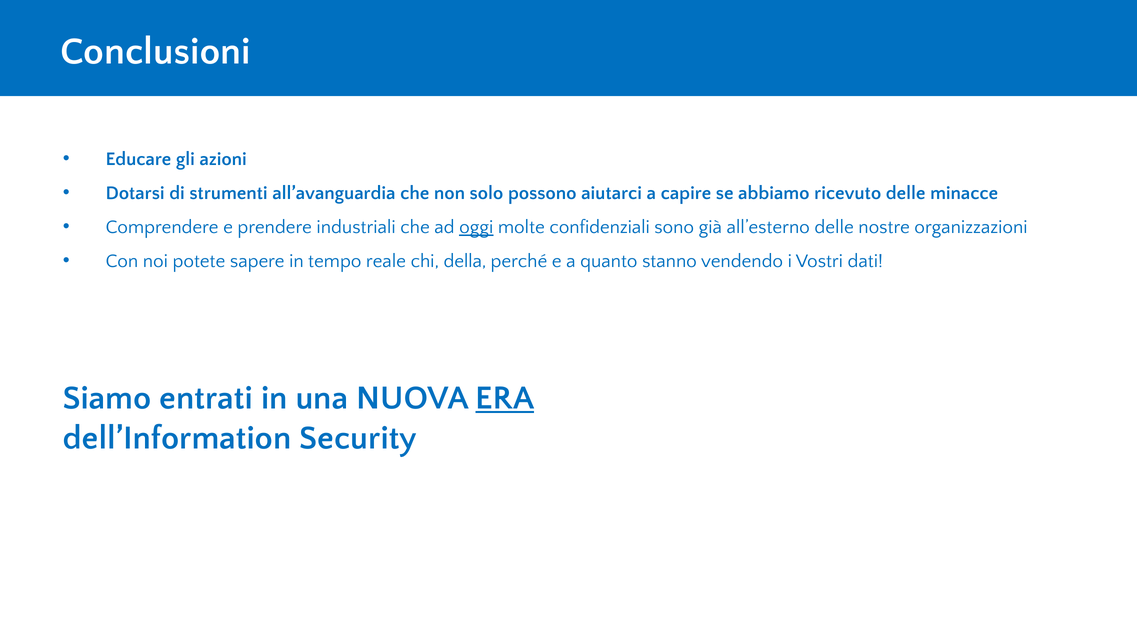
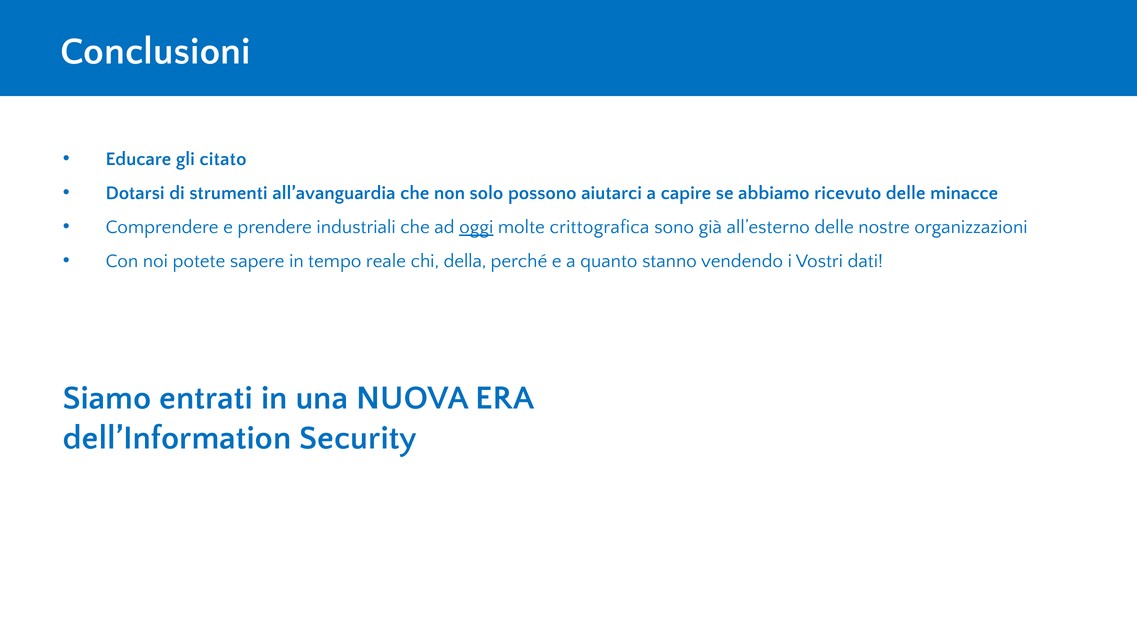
azioni: azioni -> citato
confidenziali: confidenziali -> crittografica
ERA underline: present -> none
